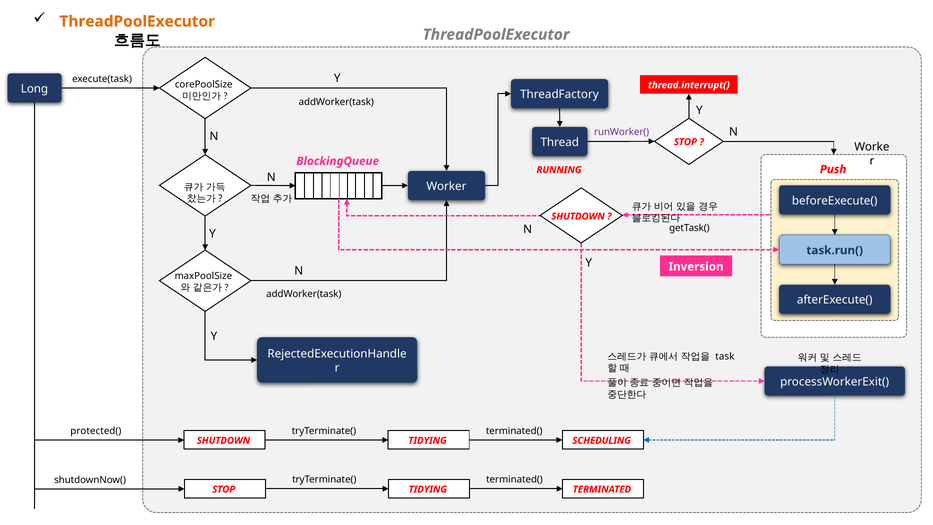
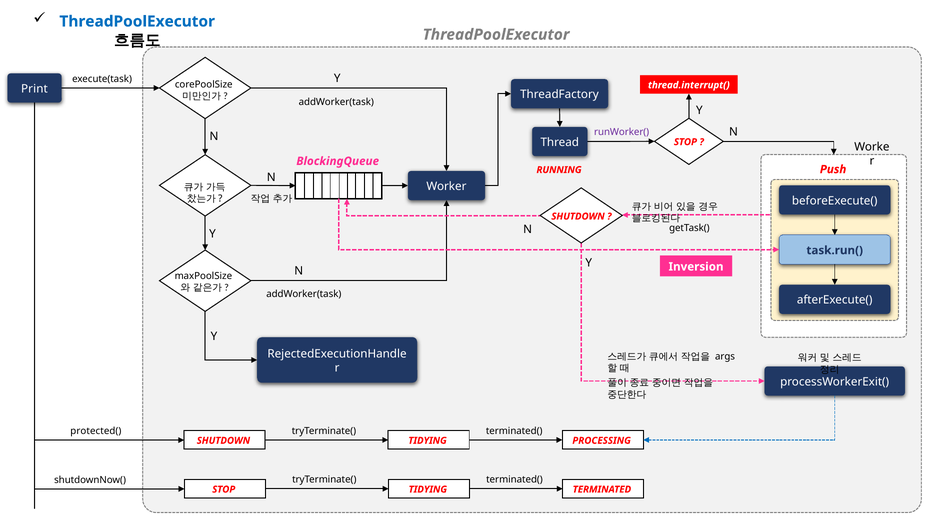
ThreadPoolExecutor at (137, 21) colour: orange -> blue
Long: Long -> Print
task: task -> args
SCHEDULING: SCHEDULING -> PROCESSING
